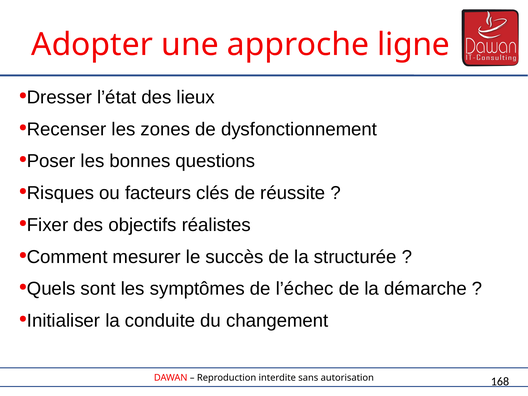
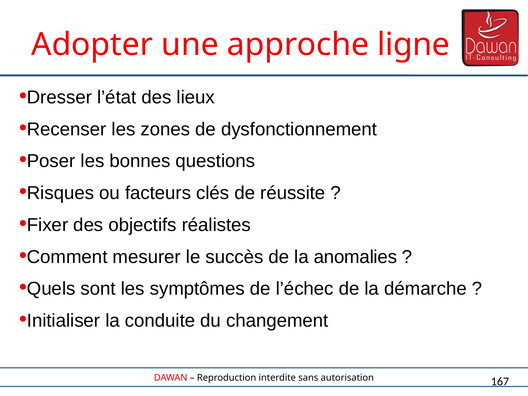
structurée: structurée -> anomalies
168: 168 -> 167
